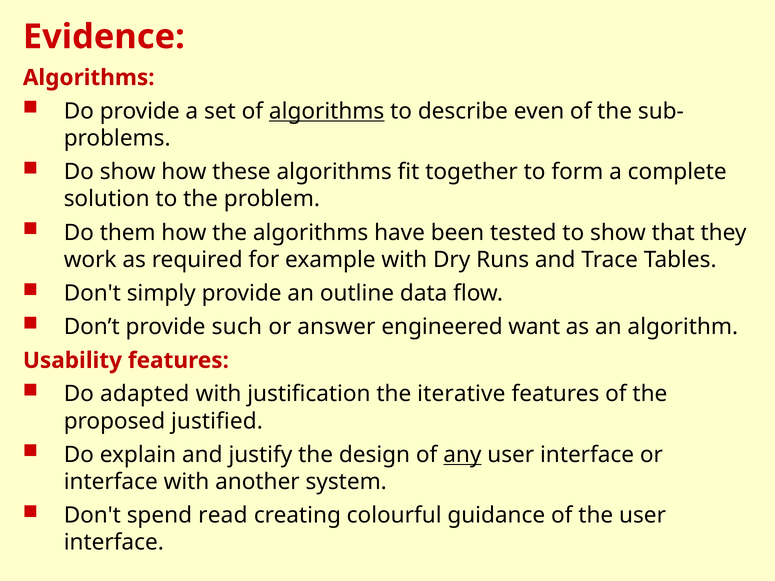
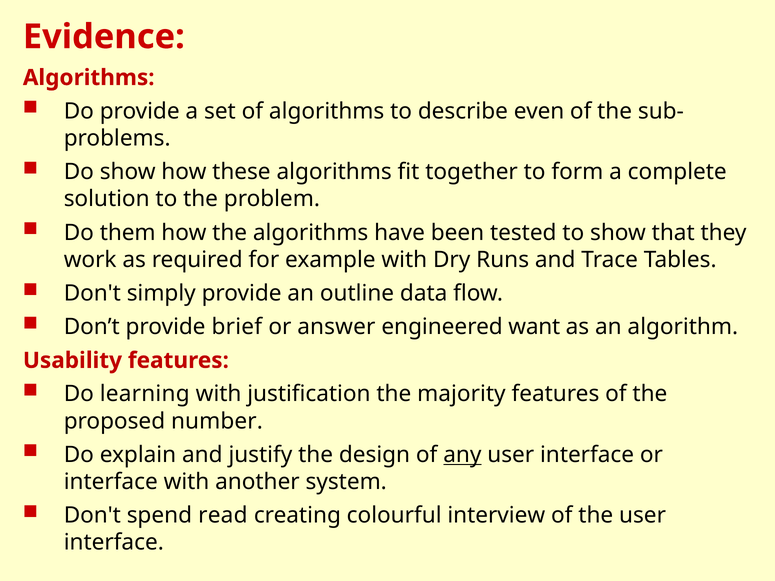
algorithms at (327, 111) underline: present -> none
such: such -> brief
adapted: adapted -> learning
iterative: iterative -> majority
justified: justified -> number
guidance: guidance -> interview
